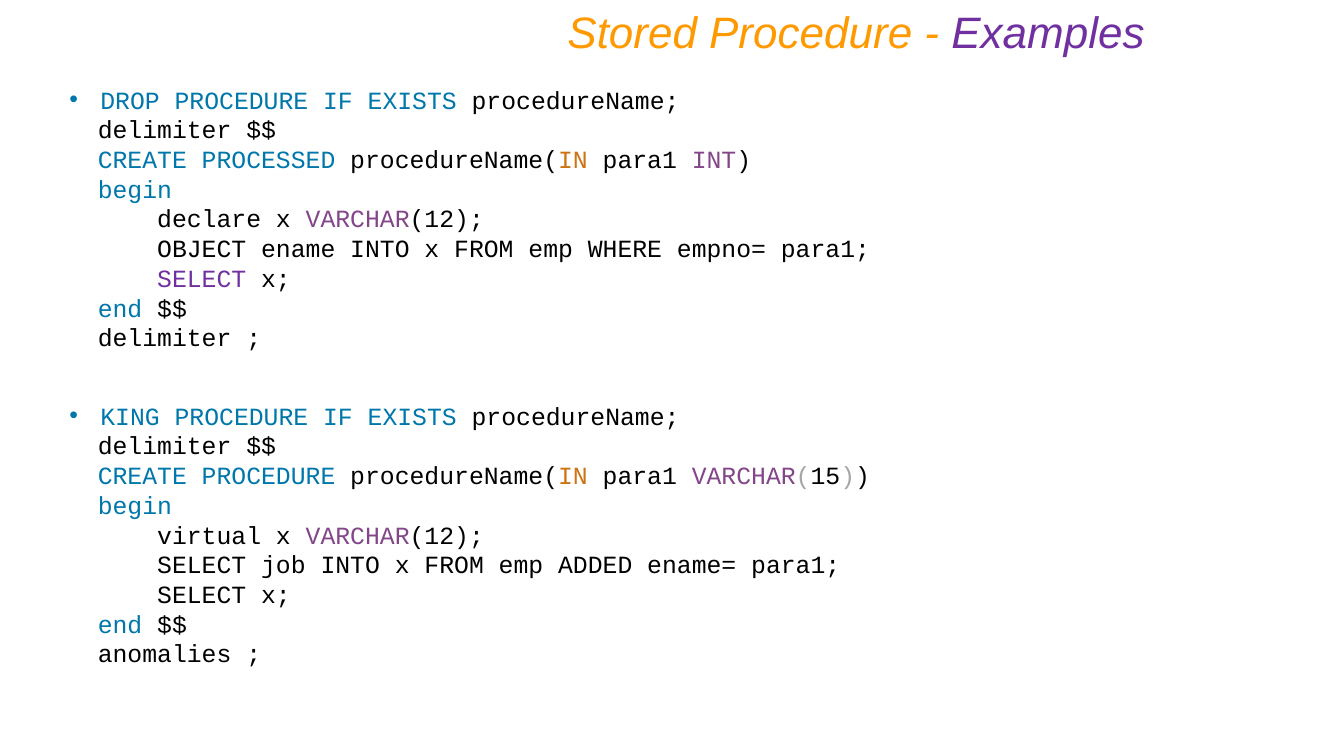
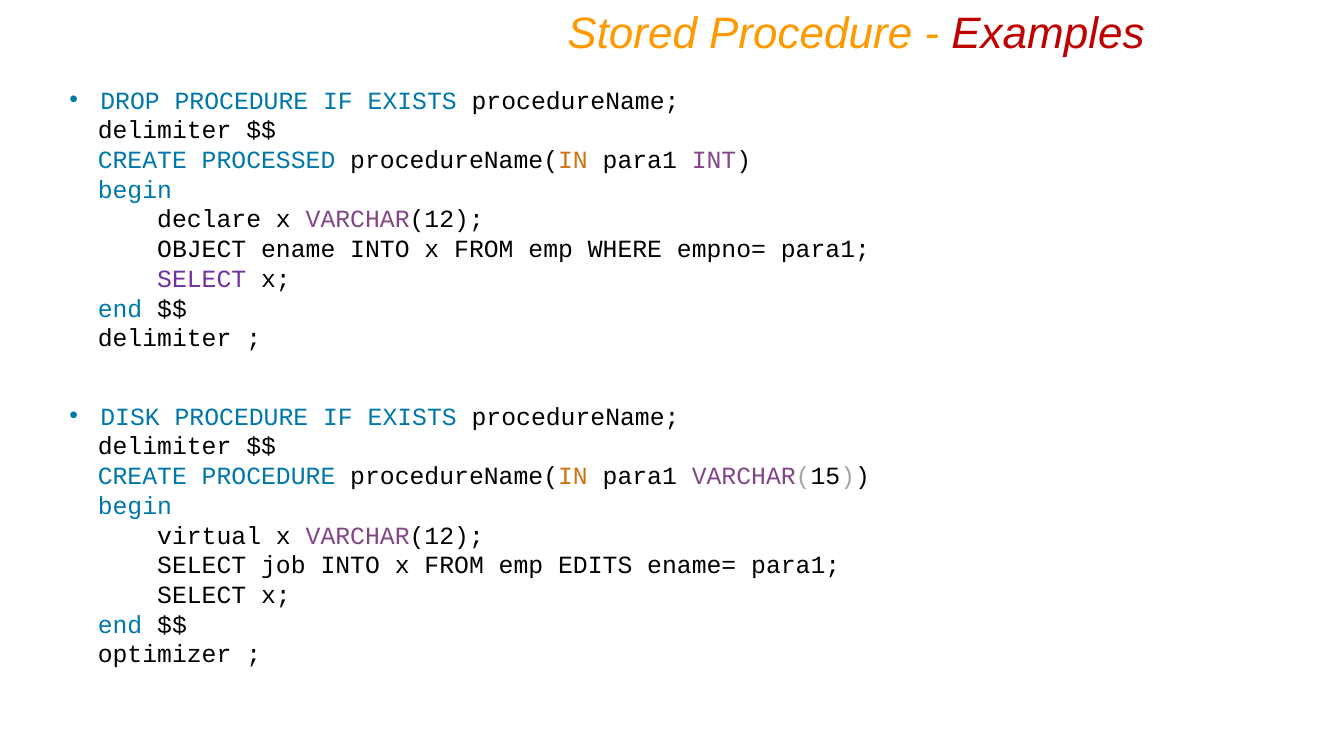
Examples colour: purple -> red
KING: KING -> DISK
ADDED: ADDED -> EDITS
anomalies: anomalies -> optimizer
